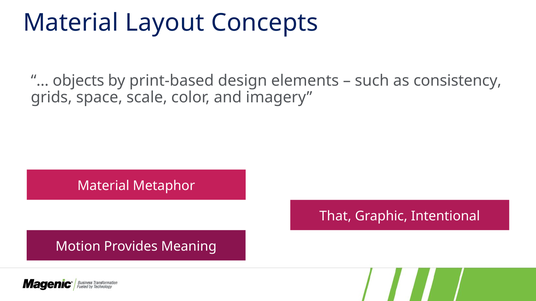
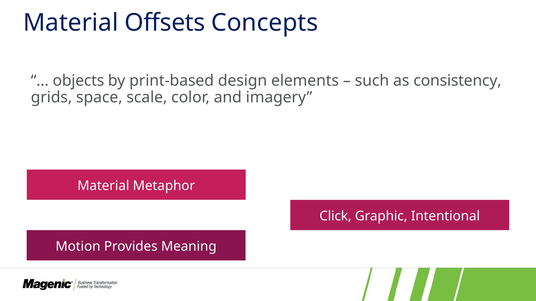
Layout: Layout -> Offsets
That: That -> Click
